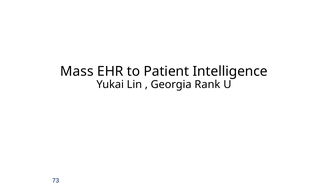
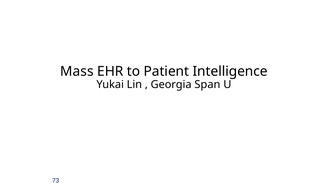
Rank: Rank -> Span
